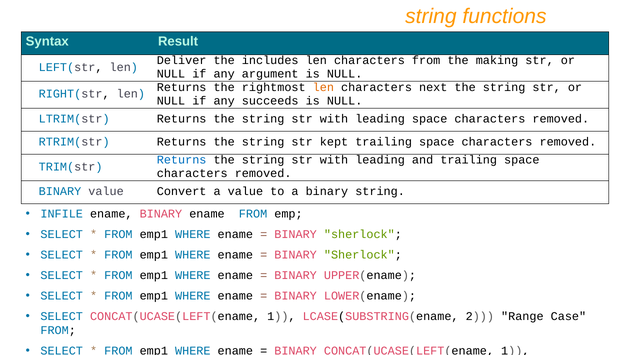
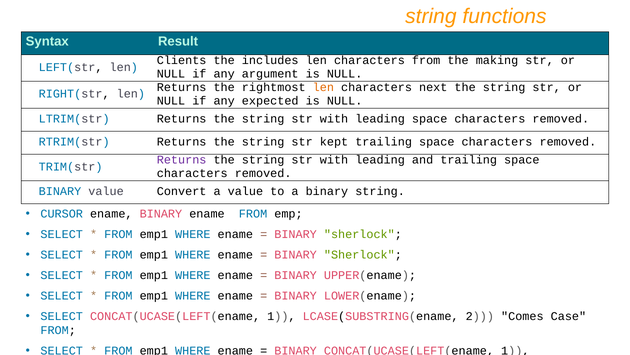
Deliver: Deliver -> Clients
succeeds: succeeds -> expected
Returns at (182, 160) colour: blue -> purple
INFILE: INFILE -> CURSOR
Range: Range -> Comes
